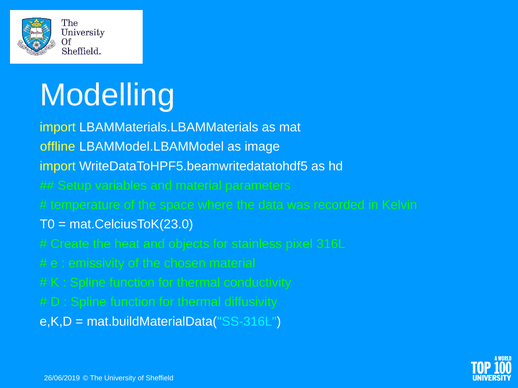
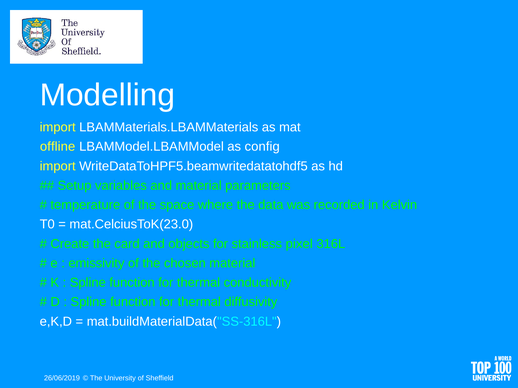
image: image -> config
heat: heat -> card
